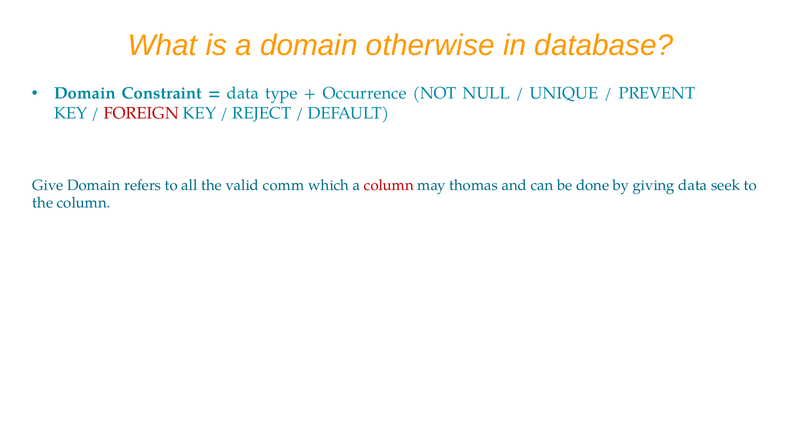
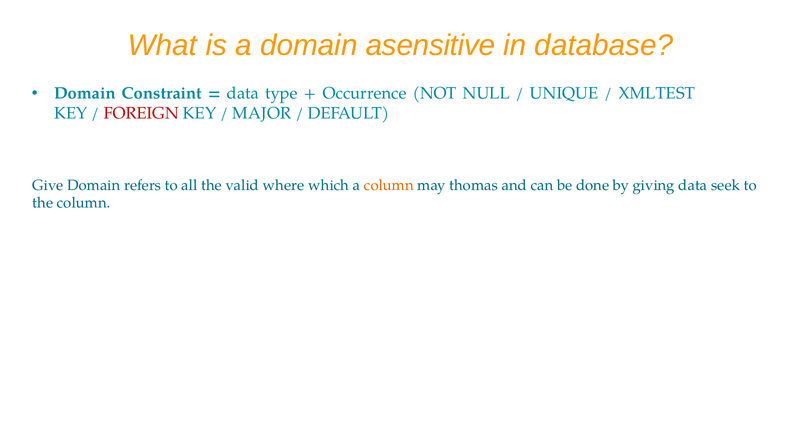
otherwise: otherwise -> asensitive
PREVENT: PREVENT -> XMLTEST
REJECT: REJECT -> MAJOR
comm: comm -> where
column at (389, 185) colour: red -> orange
